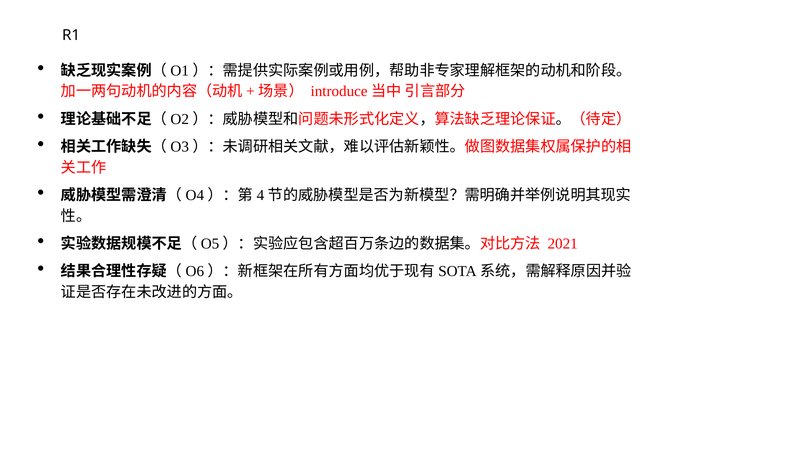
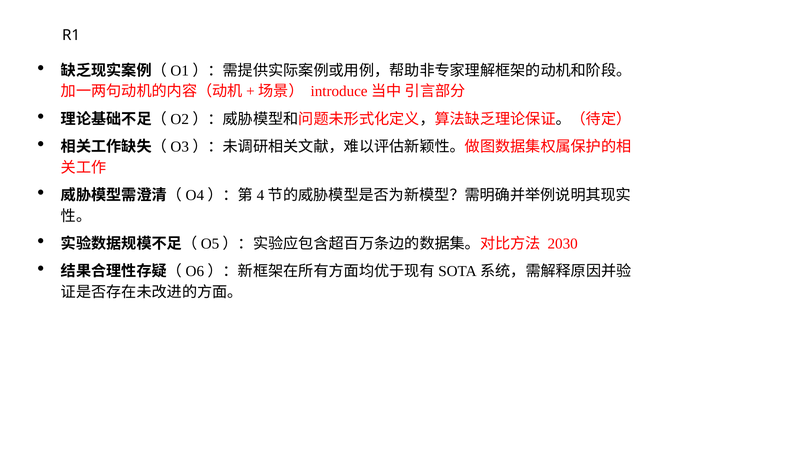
2021: 2021 -> 2030
